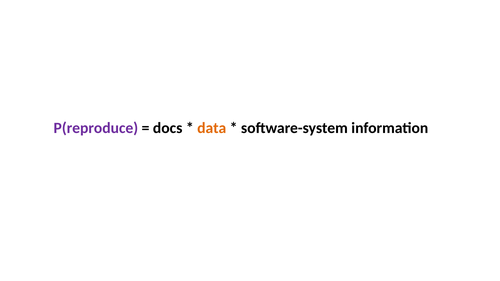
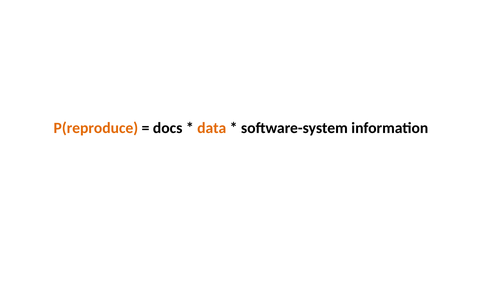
P(reproduce colour: purple -> orange
